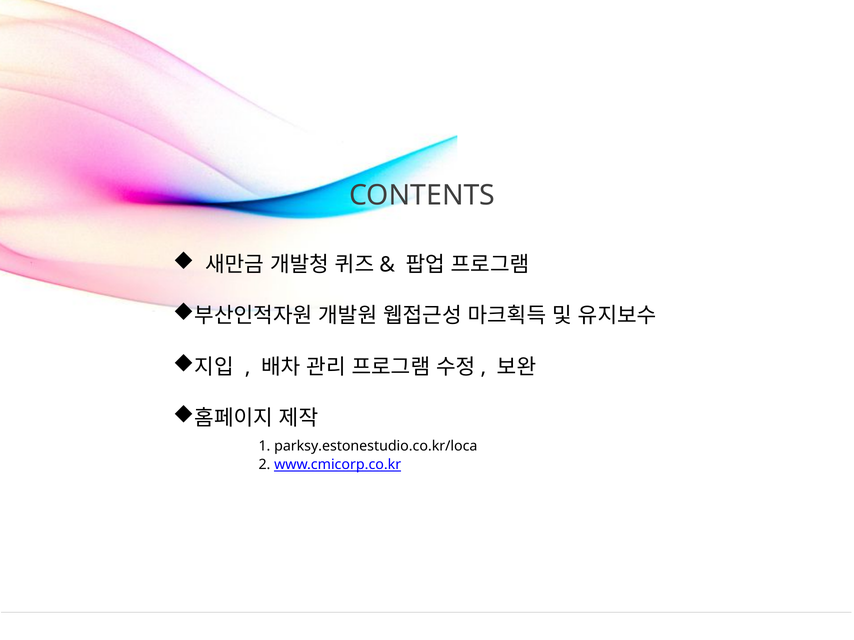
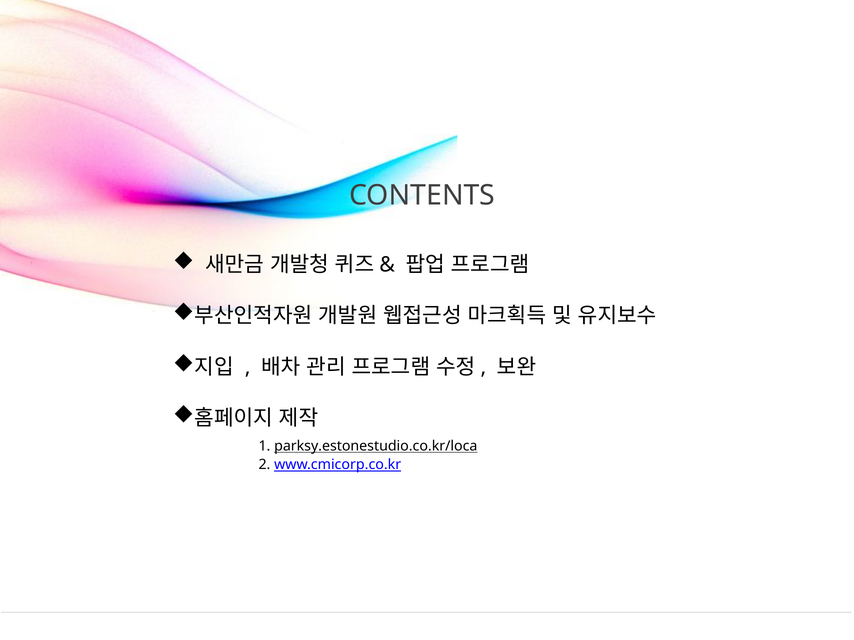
parksy.estonestudio.co.kr/loca underline: none -> present
